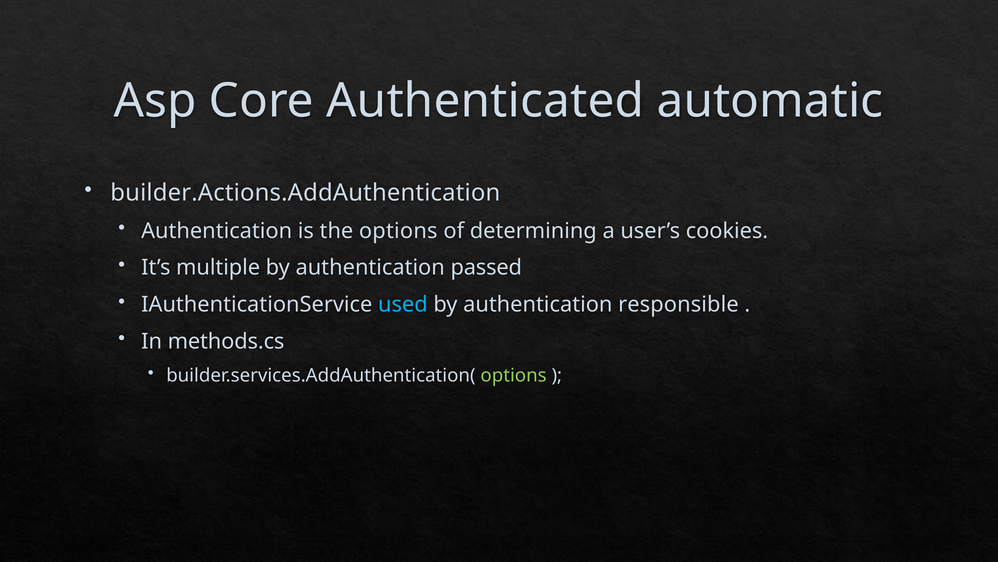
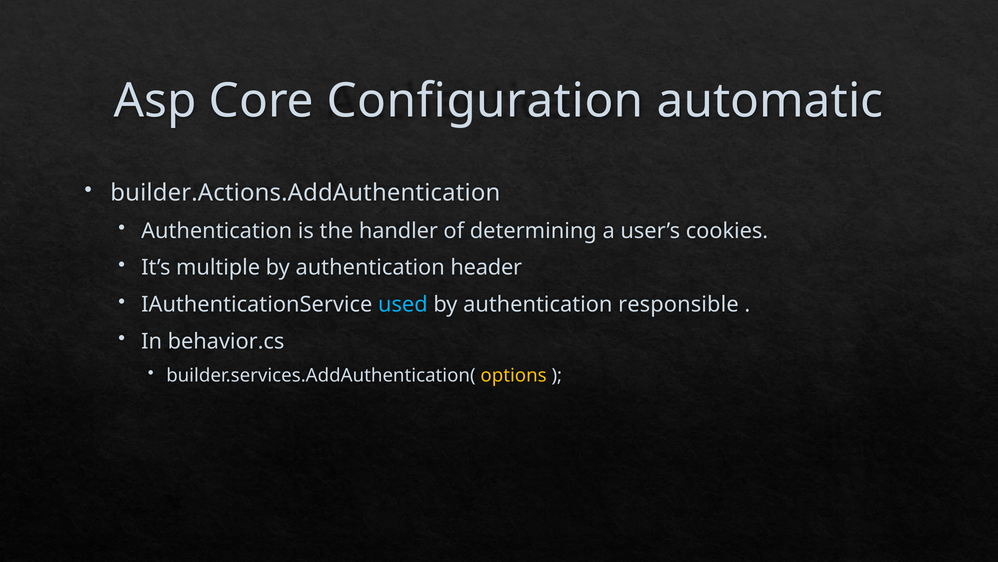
Authenticated: Authenticated -> Configuration
the options: options -> handler
passed: passed -> header
methods.cs: methods.cs -> behavior.cs
options at (514, 375) colour: light green -> yellow
